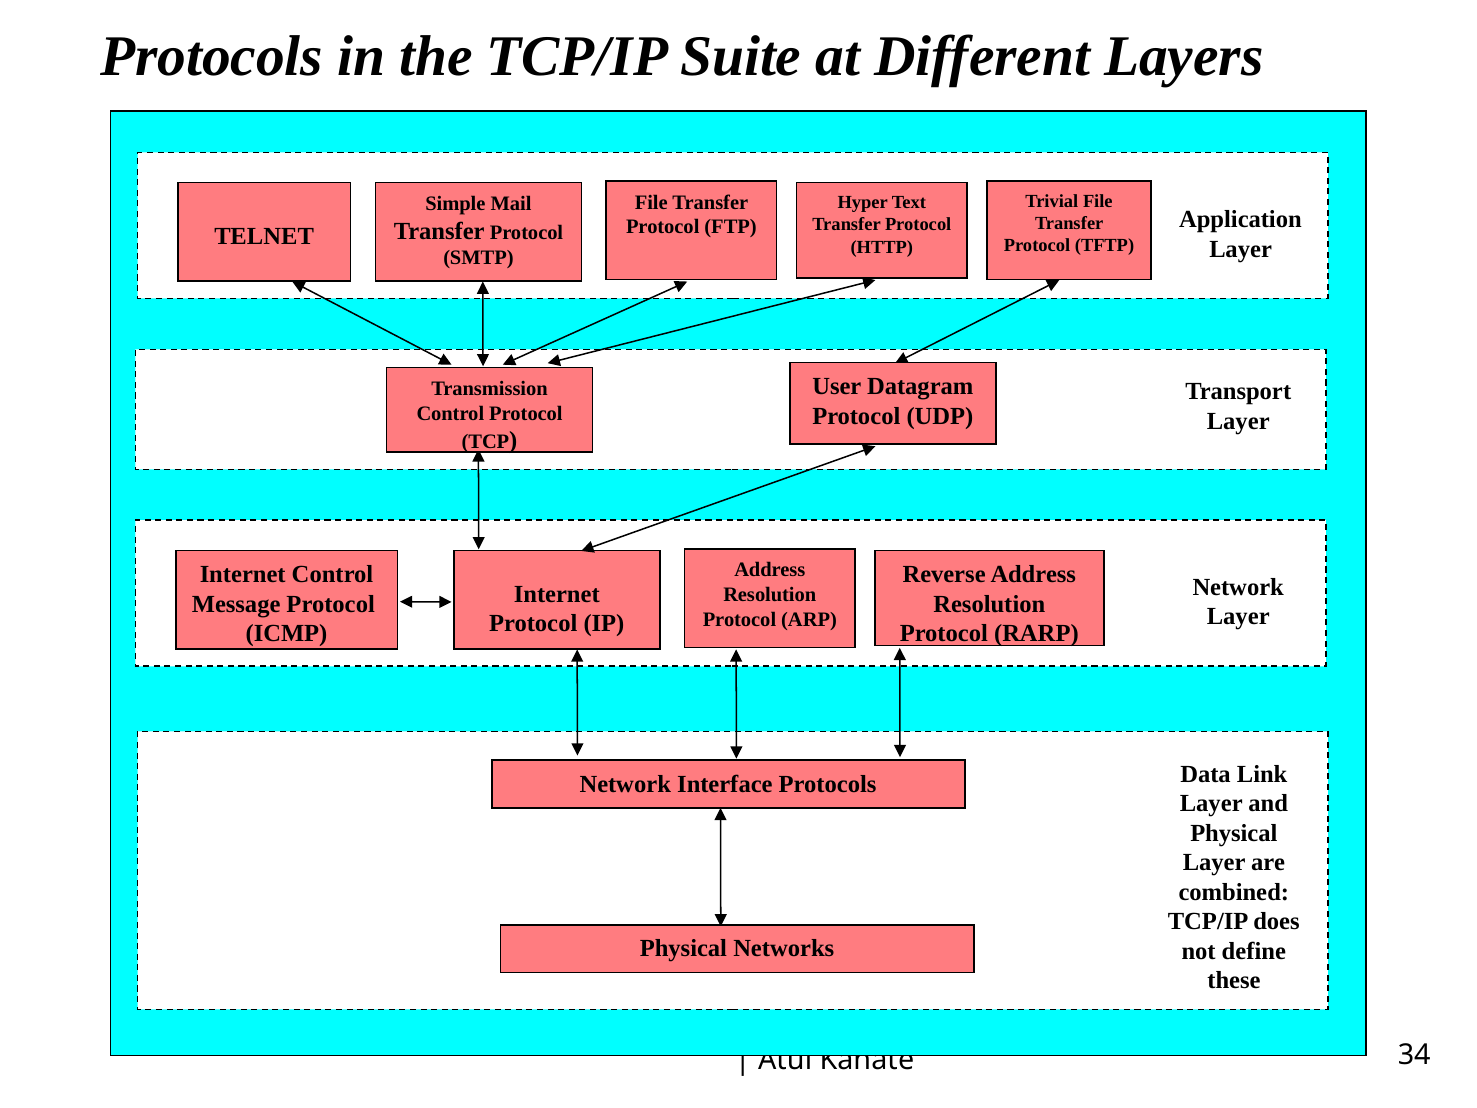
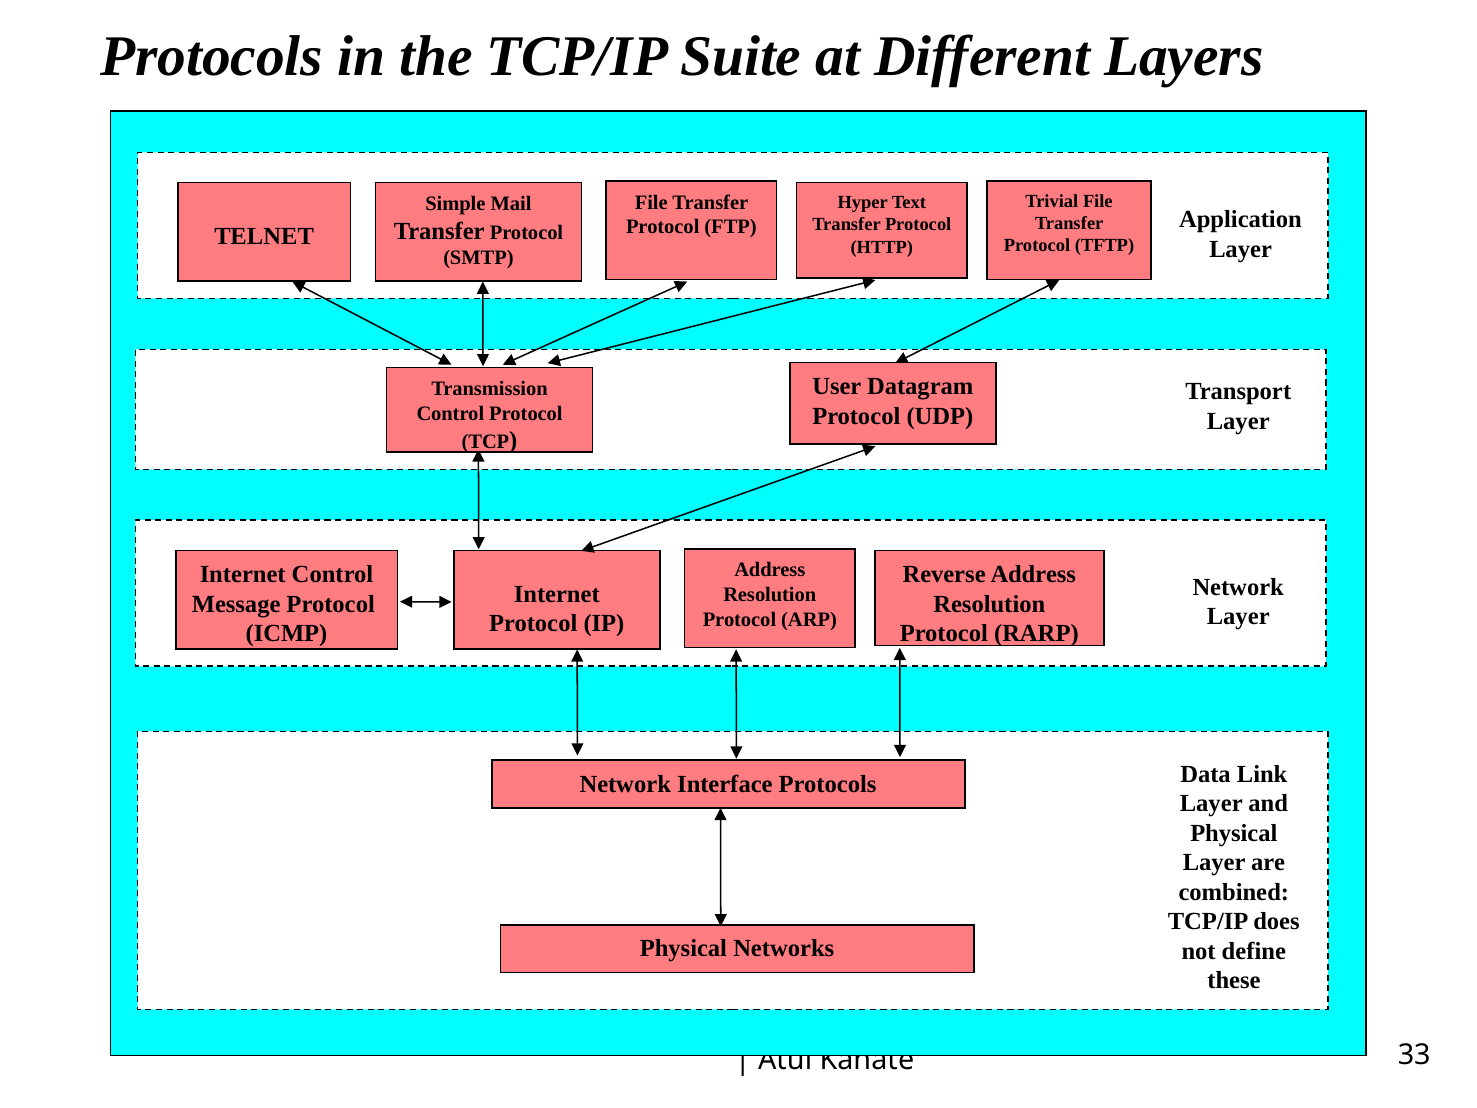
34: 34 -> 33
